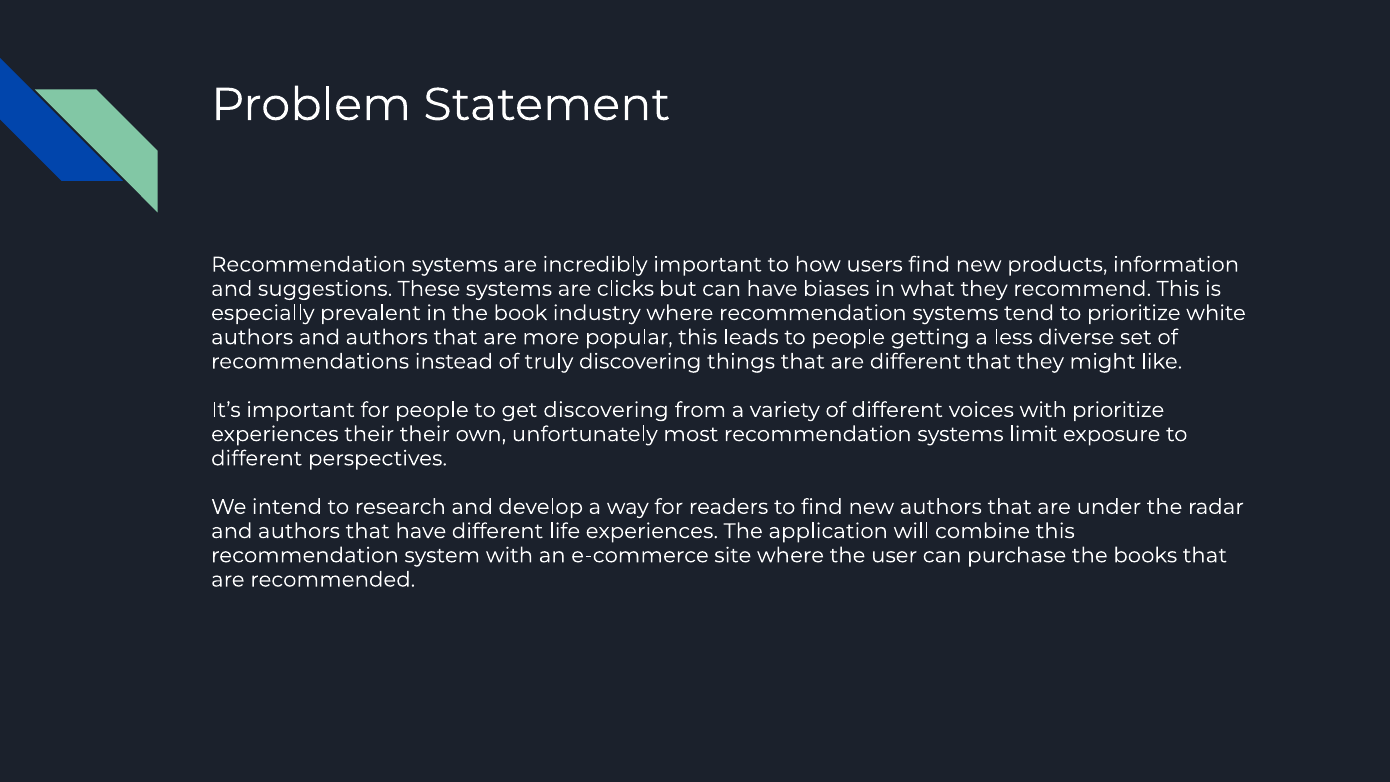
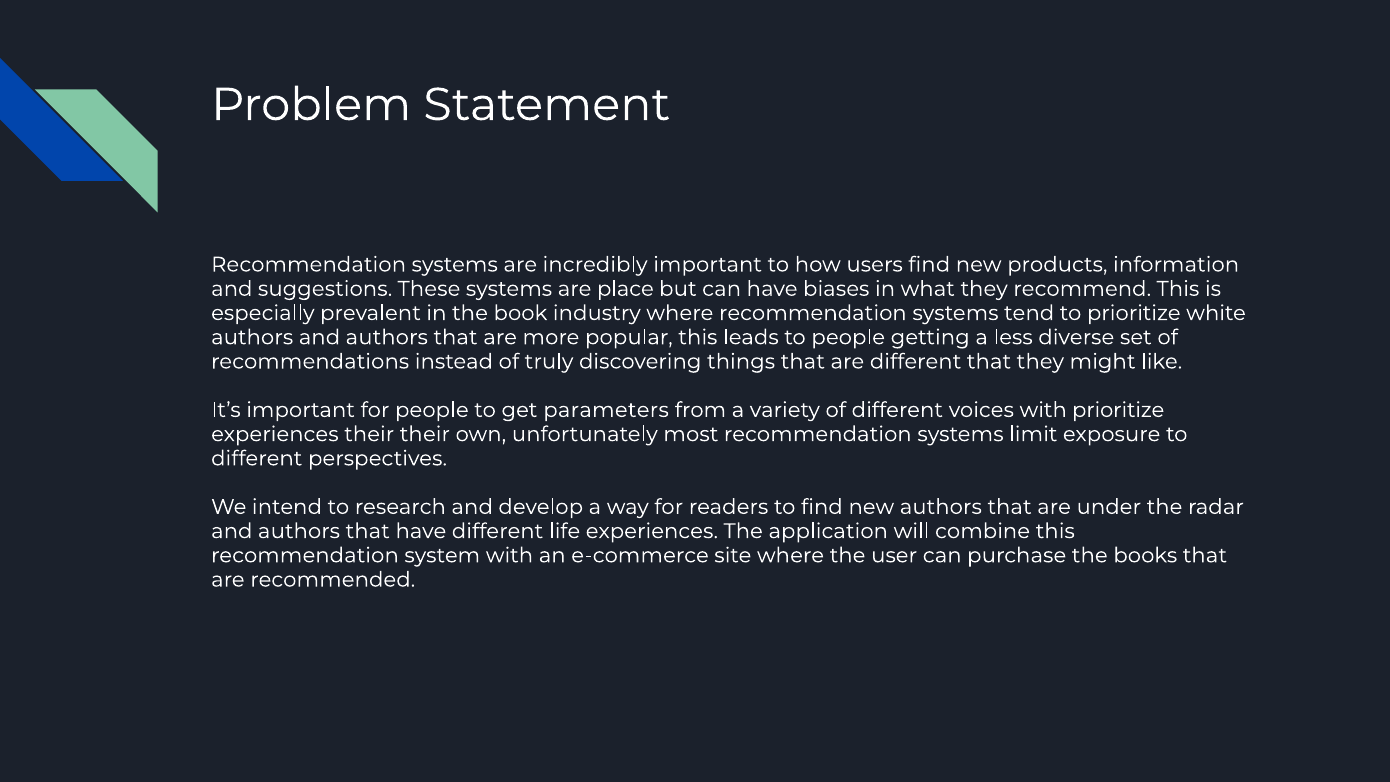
clicks: clicks -> place
get discovering: discovering -> parameters
